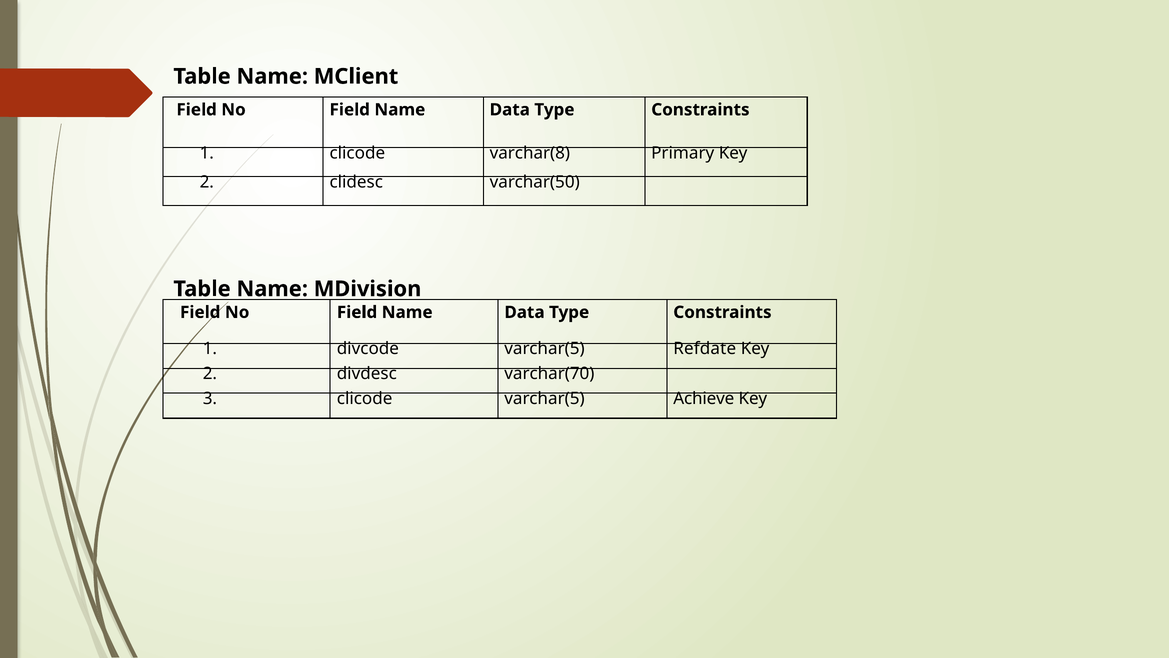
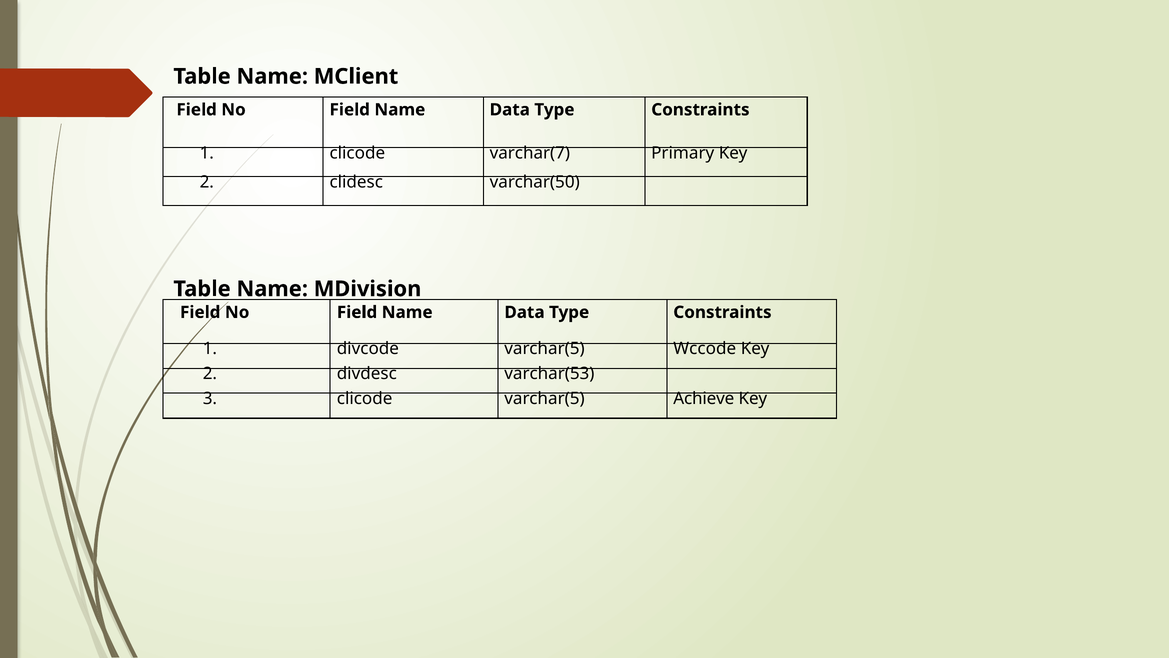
varchar(8: varchar(8 -> varchar(7
Refdate: Refdate -> Wccode
varchar(70: varchar(70 -> varchar(53
